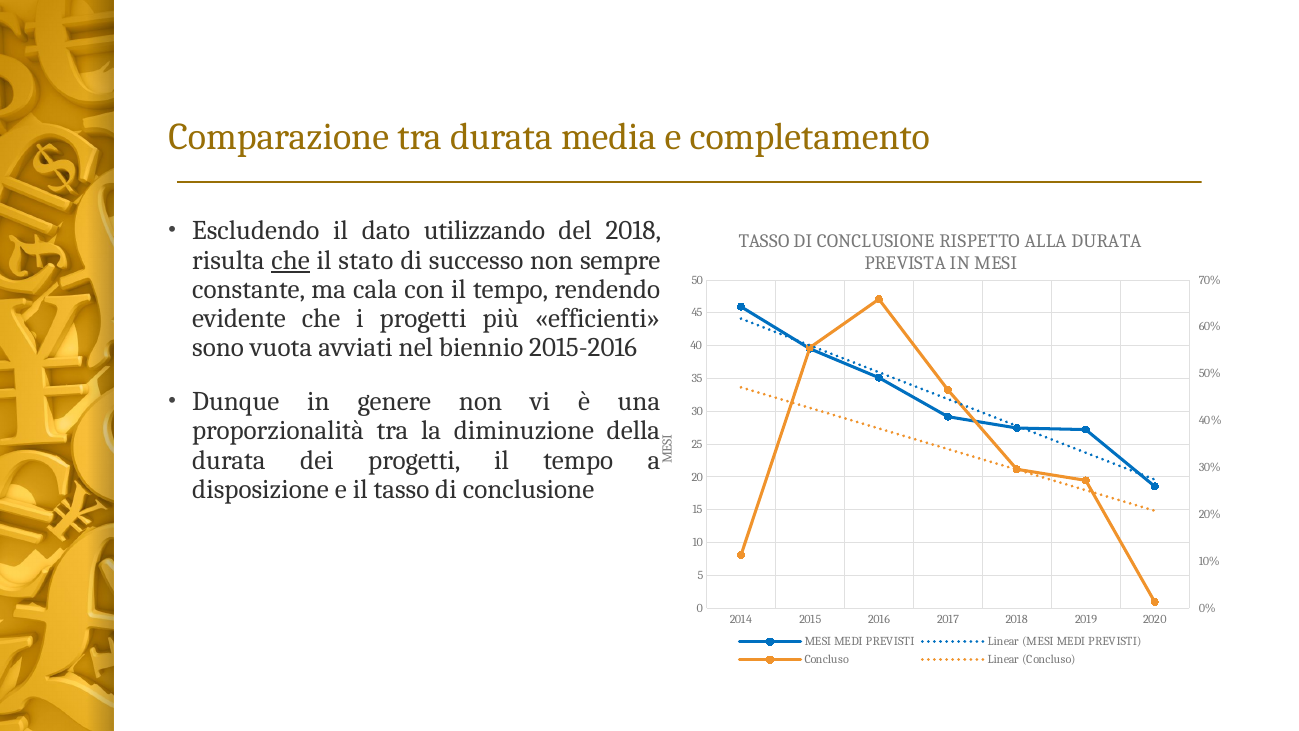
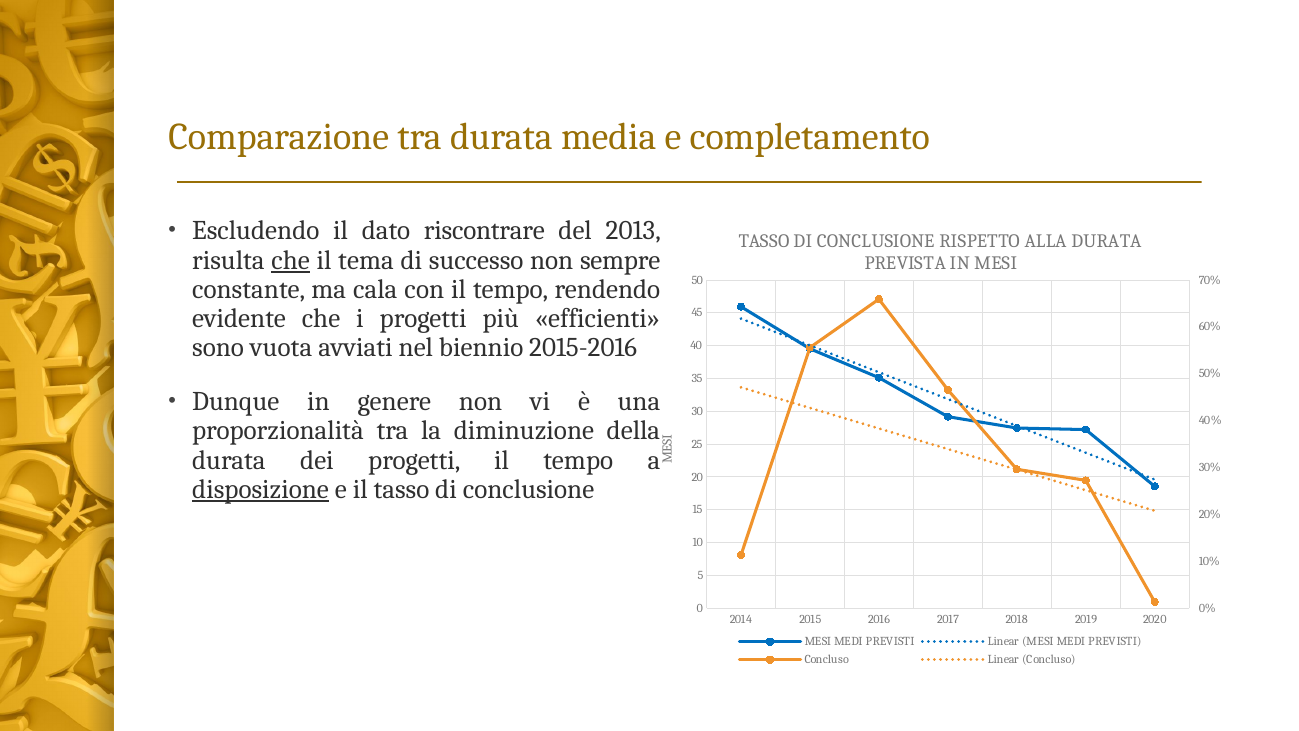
utilizzando: utilizzando -> riscontrare
del 2018: 2018 -> 2013
stato: stato -> tema
disposizione underline: none -> present
